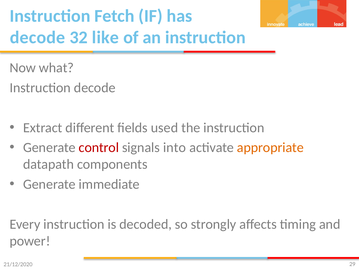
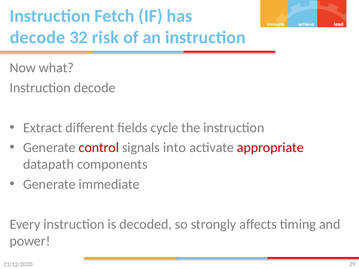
like: like -> risk
used: used -> cycle
appropriate colour: orange -> red
